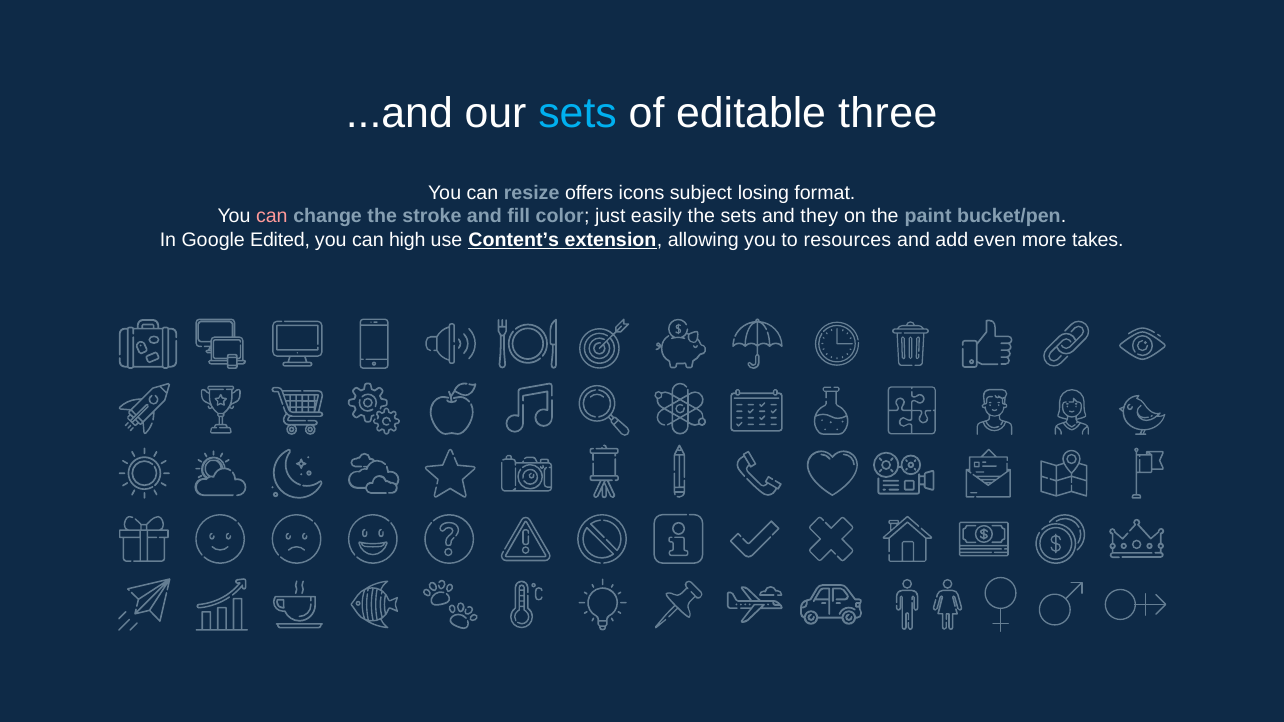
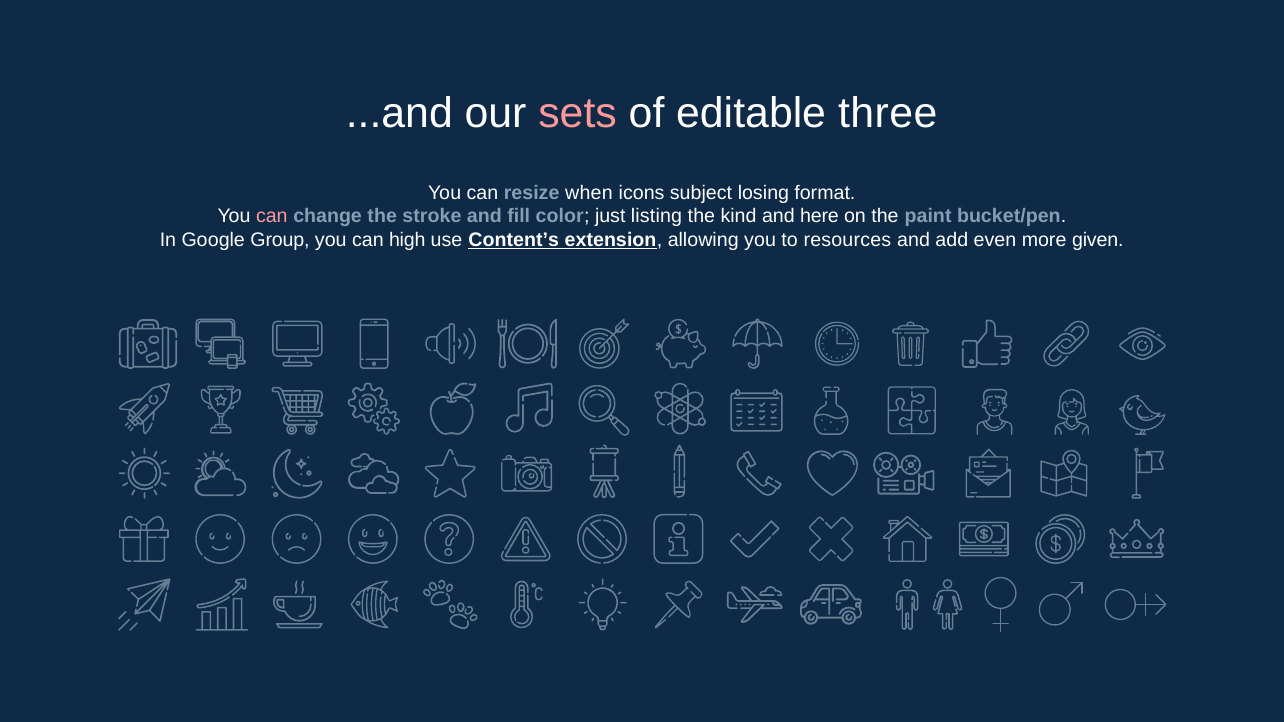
sets at (578, 113) colour: light blue -> pink
offers: offers -> when
easily: easily -> listing
the sets: sets -> kind
they: they -> here
Edited: Edited -> Group
takes: takes -> given
